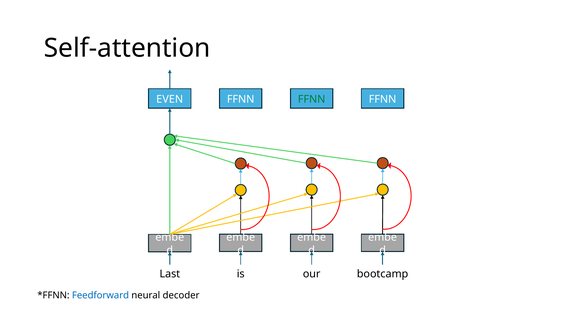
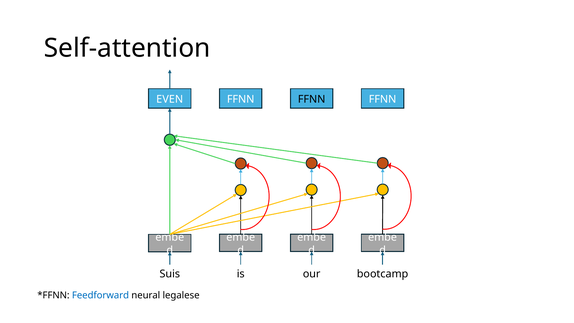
FFNN at (312, 99) colour: green -> black
Last: Last -> Suis
decoder: decoder -> legalese
